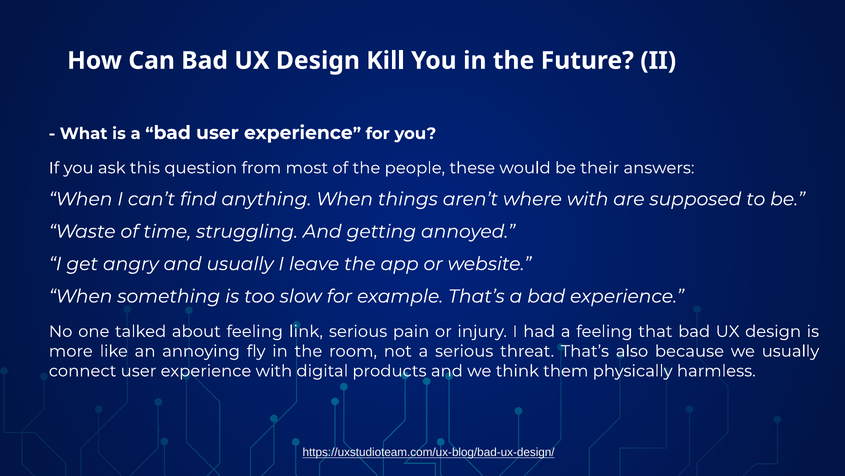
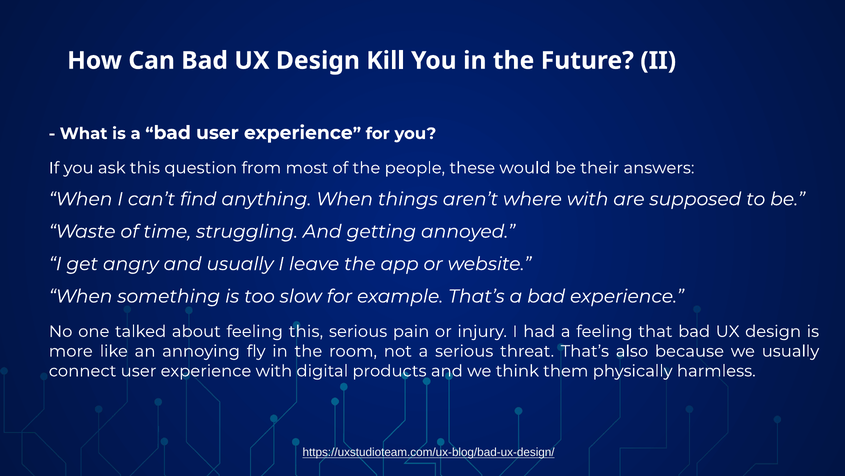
feeling link: link -> this
